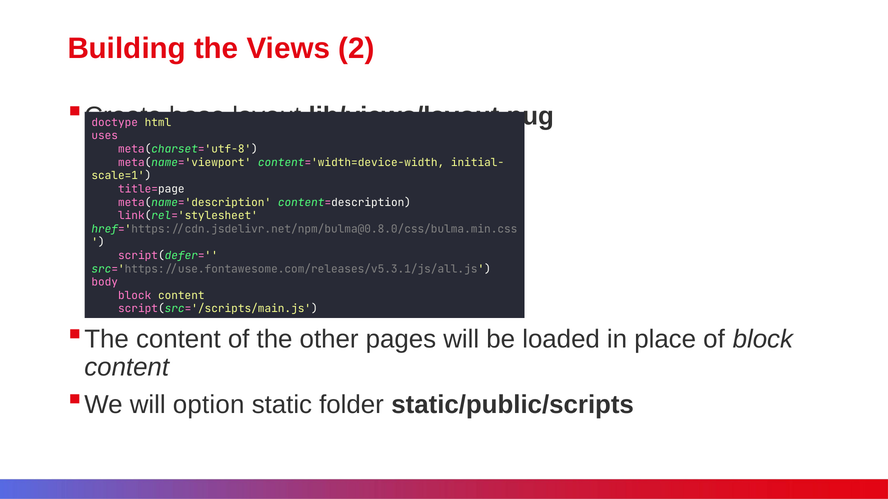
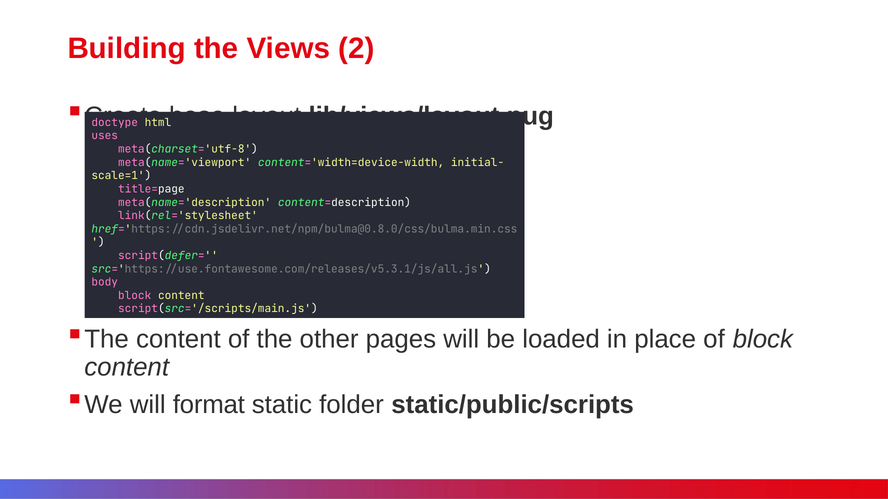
option: option -> format
